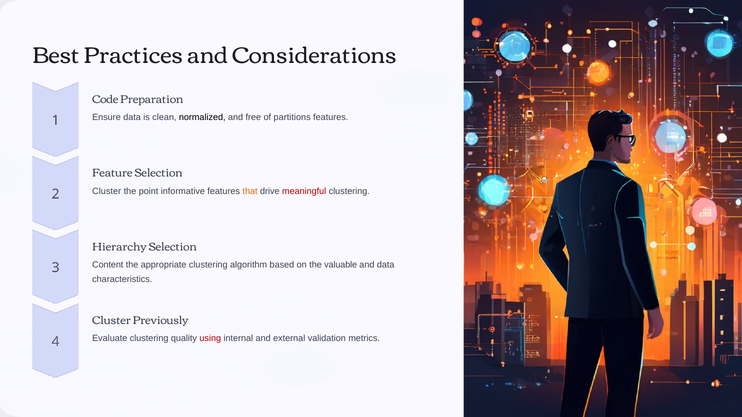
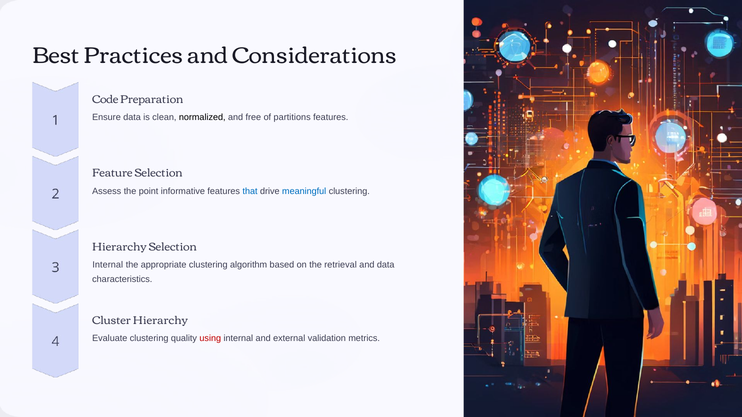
Cluster at (107, 191): Cluster -> Assess
that colour: orange -> blue
meaningful colour: red -> blue
Content at (108, 265): Content -> Internal
valuable: valuable -> retrieval
Cluster Previously: Previously -> Hierarchy
